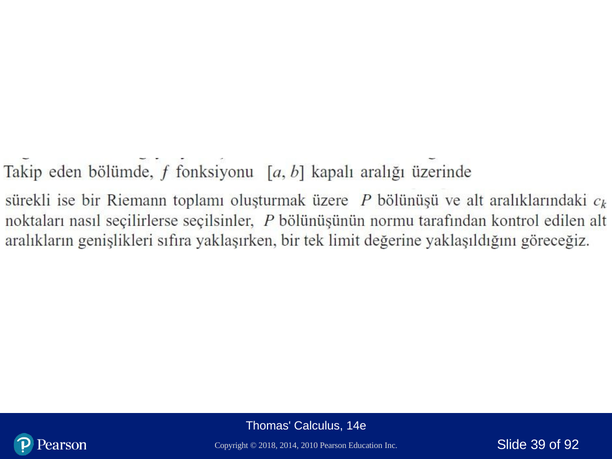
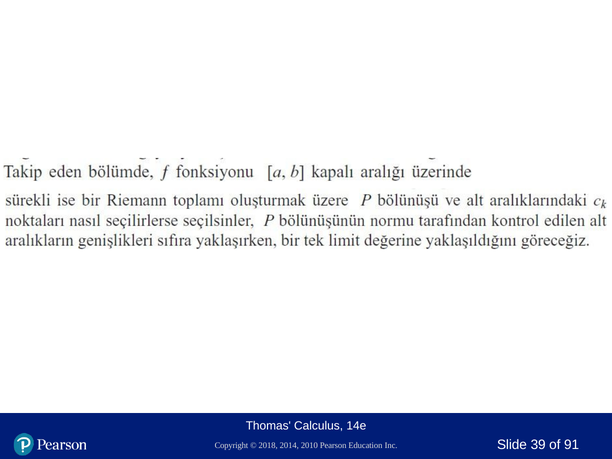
92: 92 -> 91
